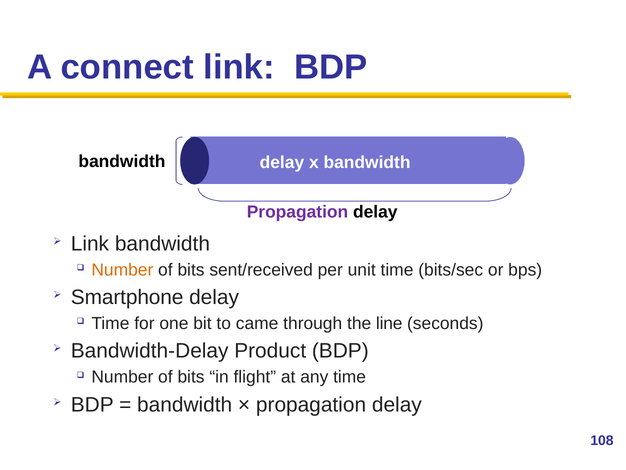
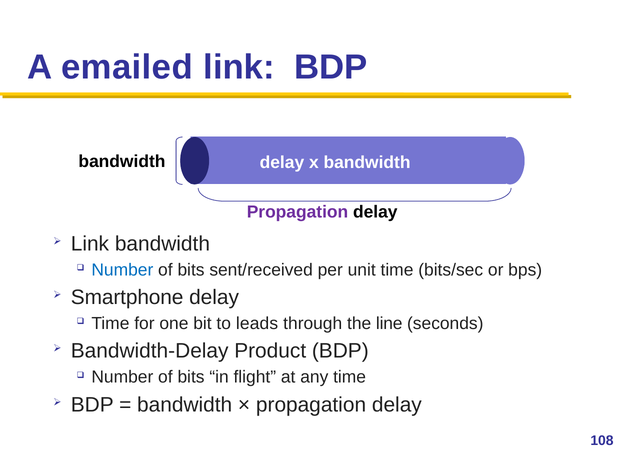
connect: connect -> emailed
Number at (122, 270) colour: orange -> blue
came: came -> leads
